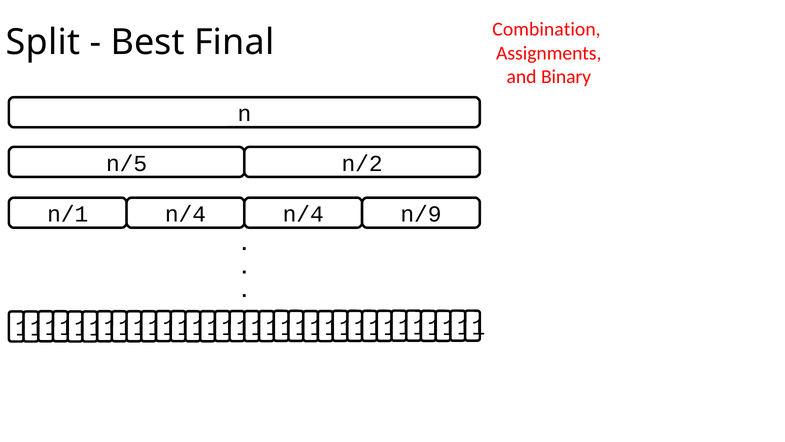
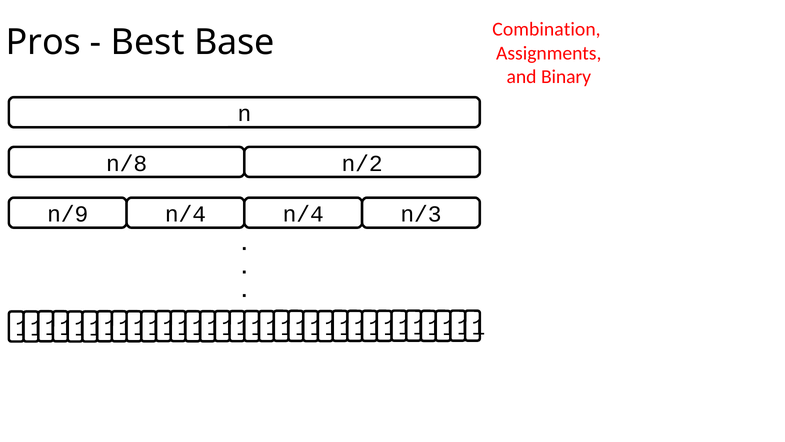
Split: Split -> Pros
Final: Final -> Base
n/5: n/5 -> n/8
n/1: n/1 -> n/9
n/9: n/9 -> n/3
